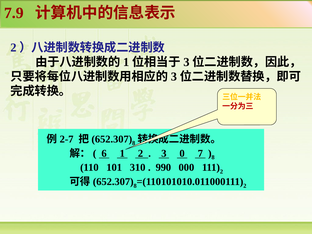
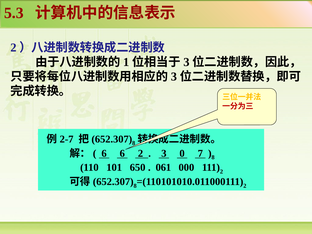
7.9: 7.9 -> 5.3
6 1: 1 -> 6
310: 310 -> 650
990: 990 -> 061
